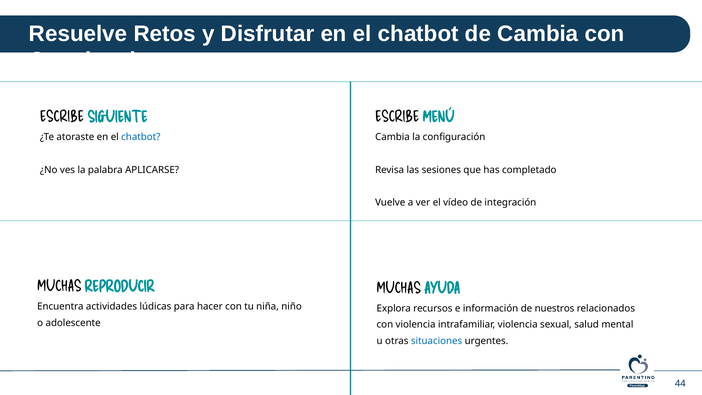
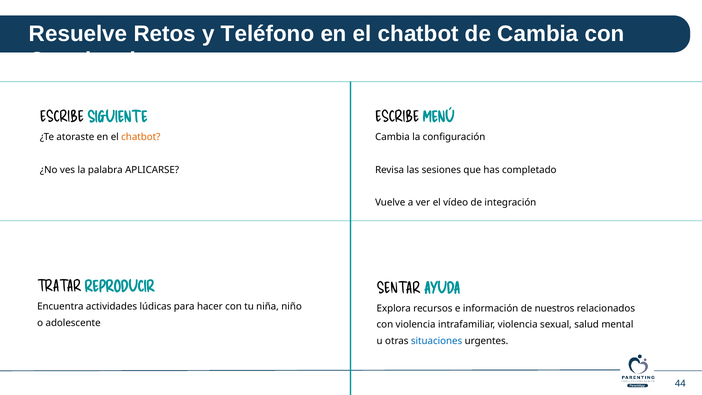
Disfrutar: Disfrutar -> Teléfono
chatbot at (141, 137) colour: blue -> orange
MUCHAS at (59, 287): MUCHAS -> TRATAR
MUCHAS at (399, 288): MUCHAS -> SENTAR
